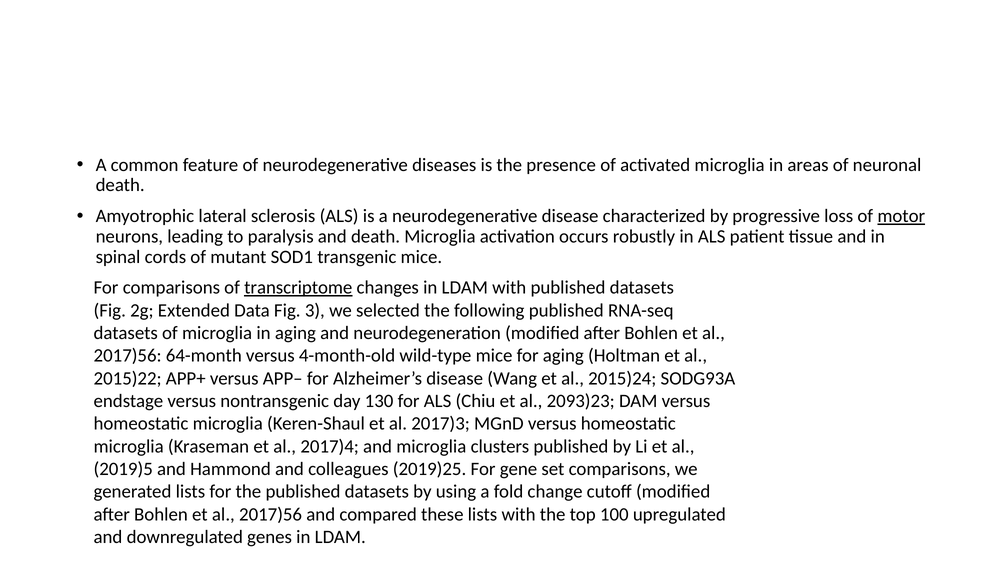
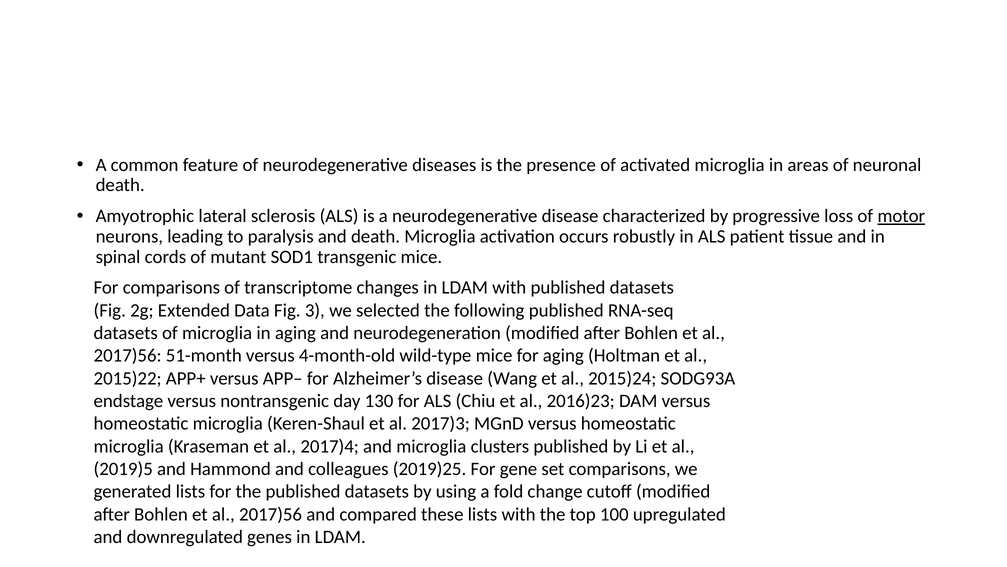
transcriptome underline: present -> none
64-month: 64-month -> 51-month
2093)23: 2093)23 -> 2016)23
